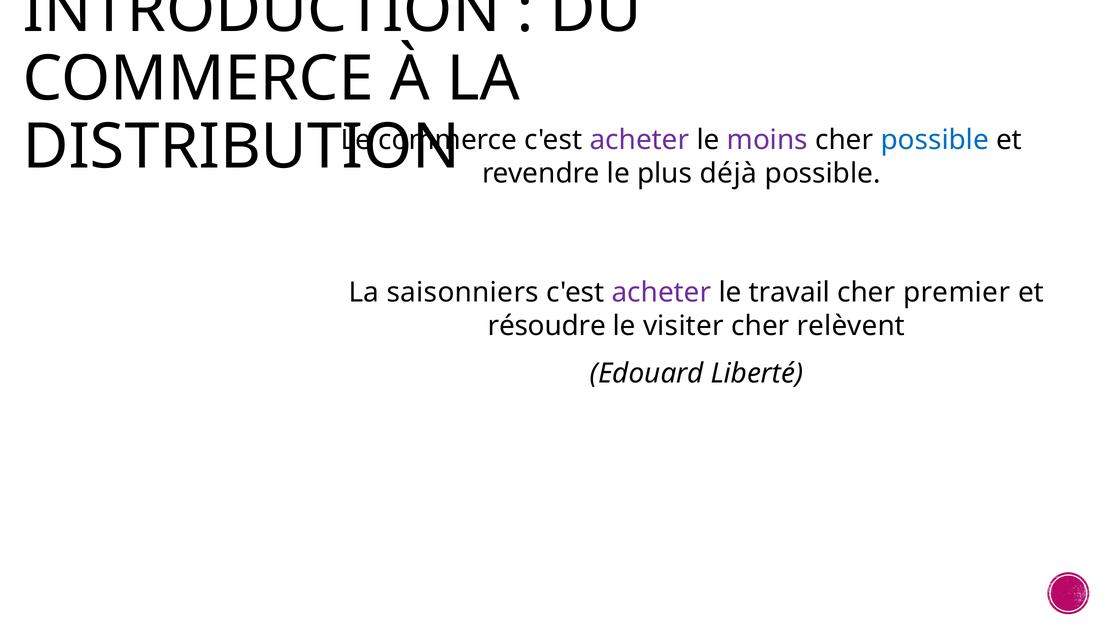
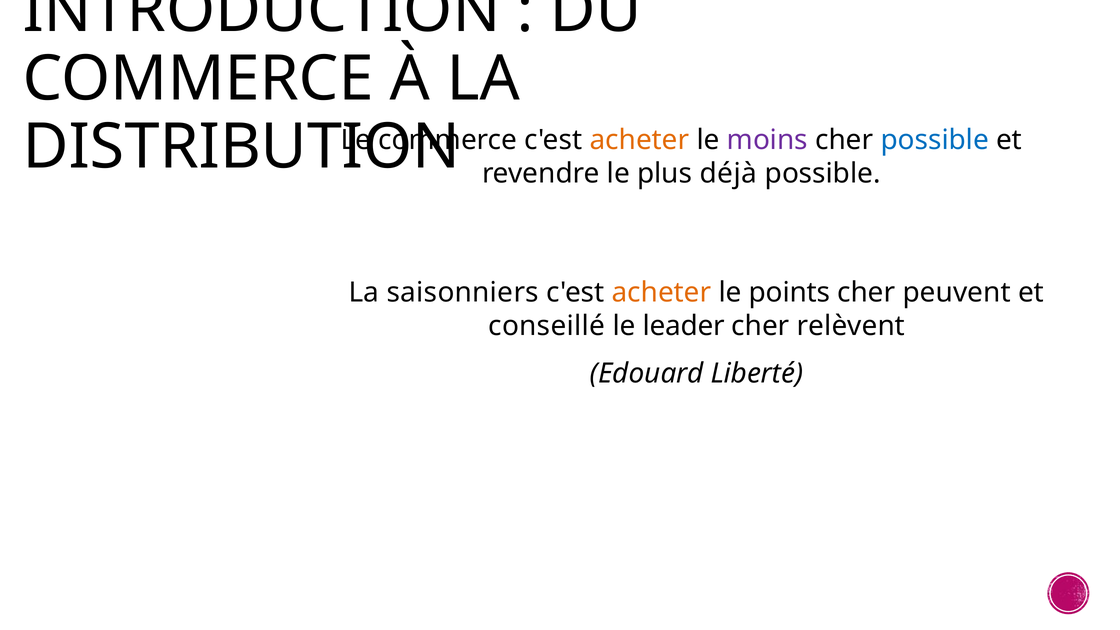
acheter at (639, 140) colour: purple -> orange
acheter at (661, 293) colour: purple -> orange
travail: travail -> points
premier: premier -> peuvent
résoudre: résoudre -> conseillé
visiter: visiter -> leader
